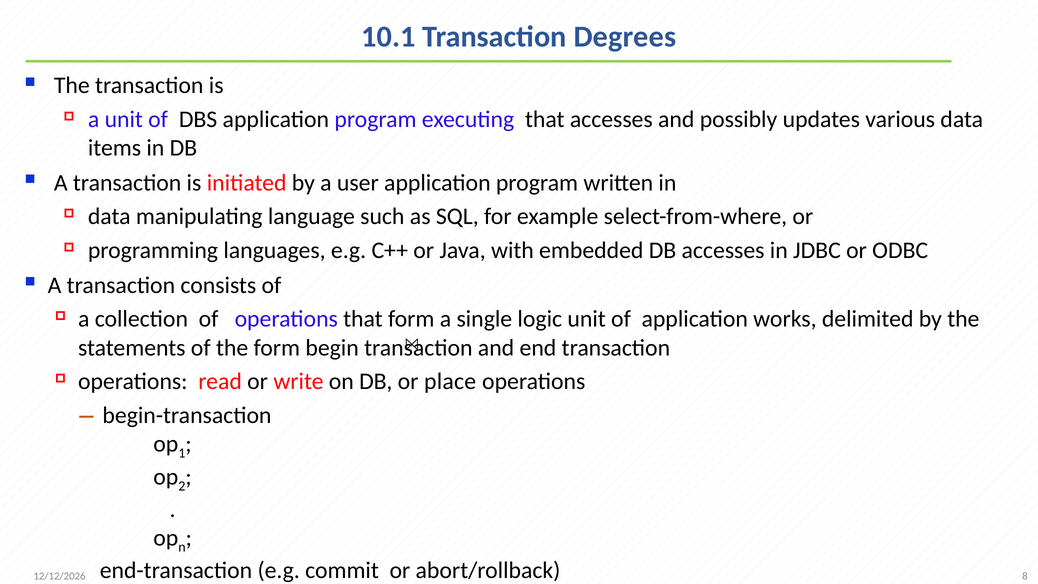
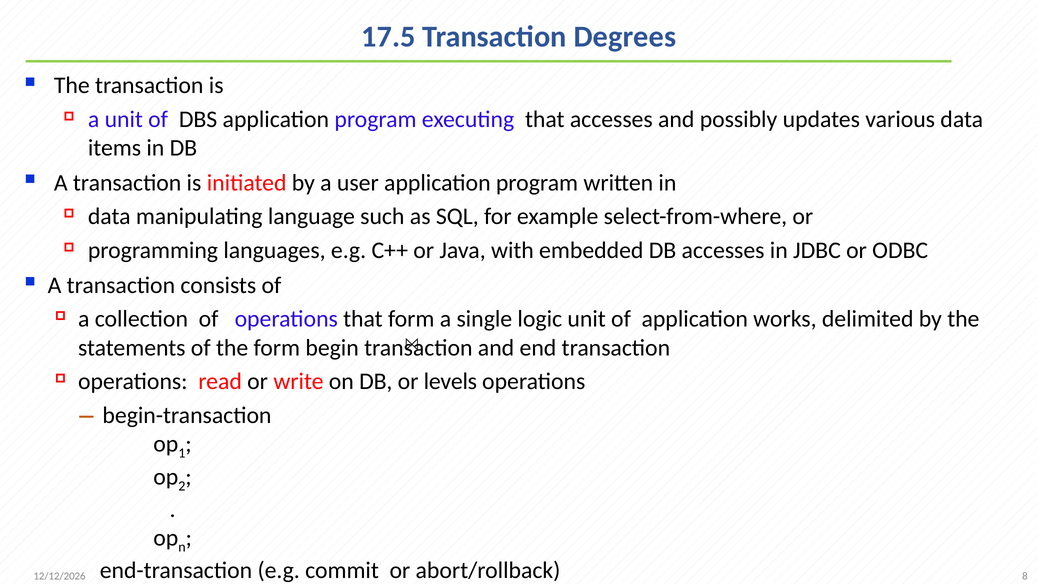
10.1: 10.1 -> 17.5
place: place -> levels
